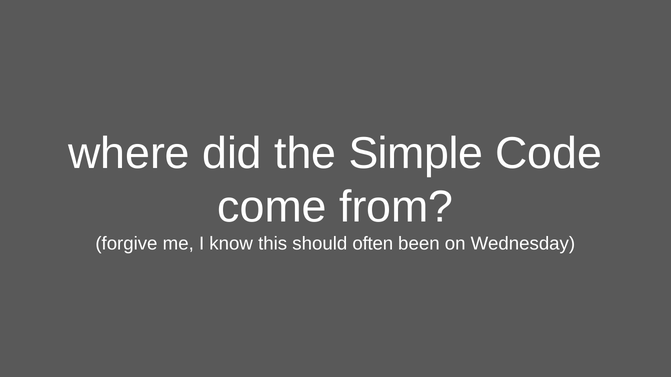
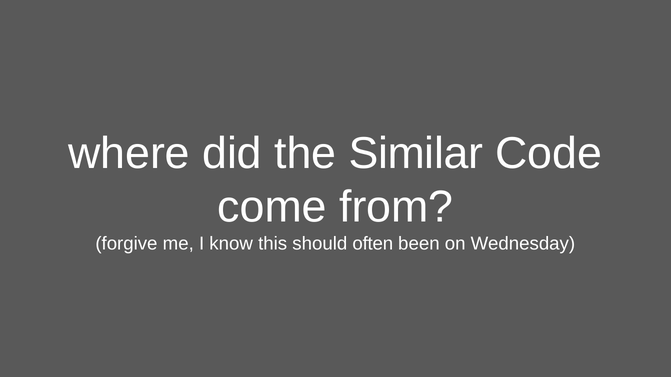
Simple: Simple -> Similar
